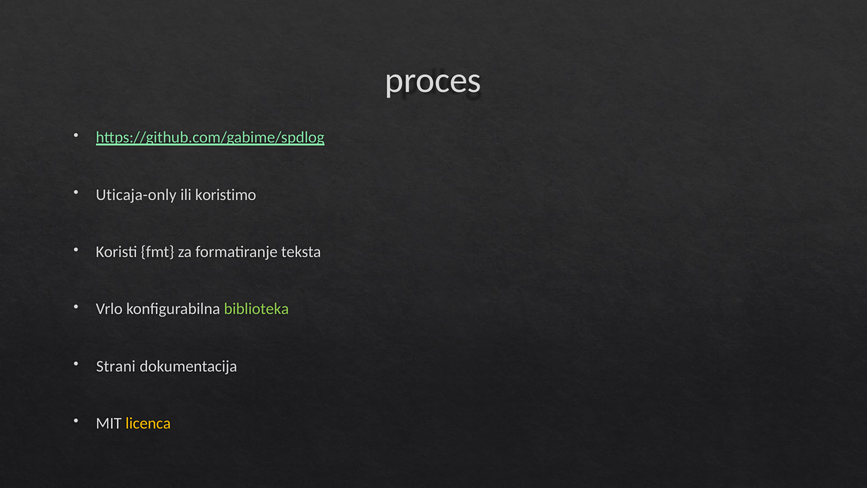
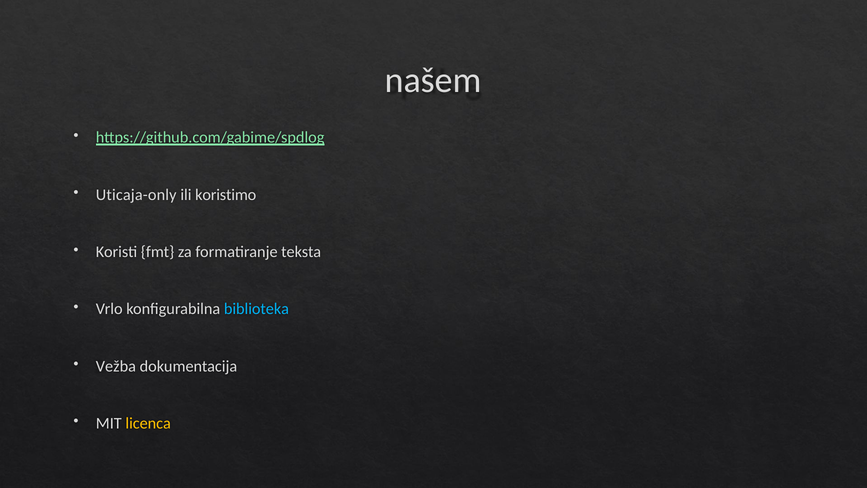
proces: proces -> našem
biblioteka colour: light green -> light blue
Strani: Strani -> Vežba
